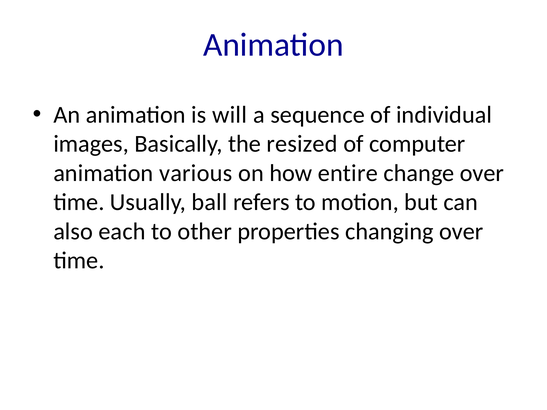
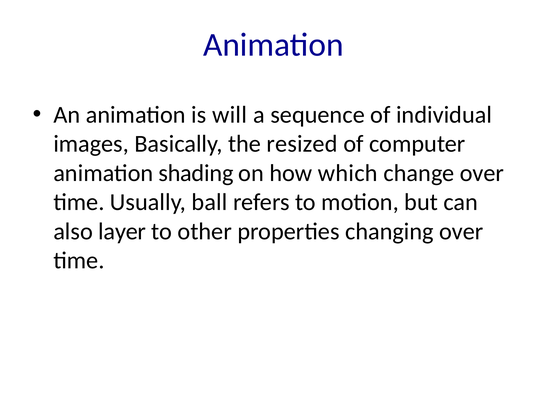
various: various -> shading
entire: entire -> which
each: each -> layer
